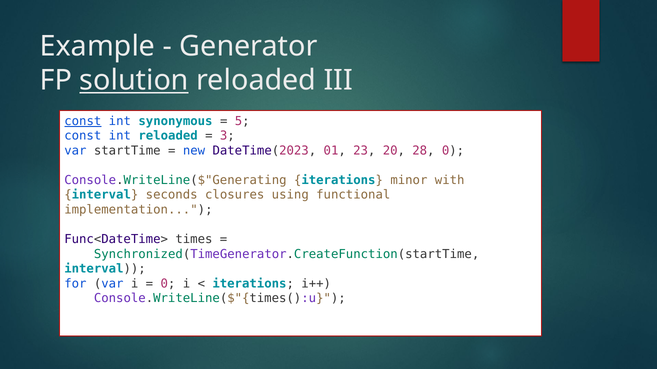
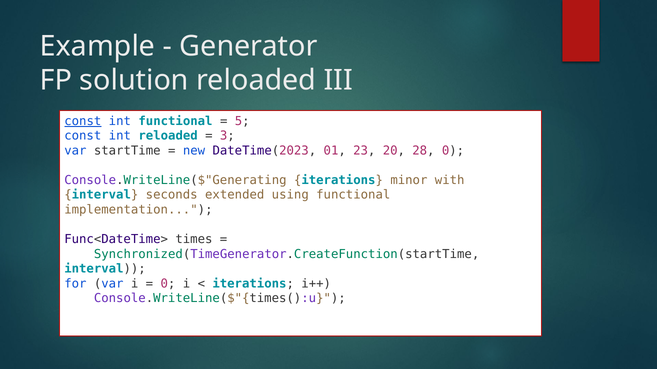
solution underline: present -> none
int synonymous: synonymous -> functional
closures: closures -> extended
